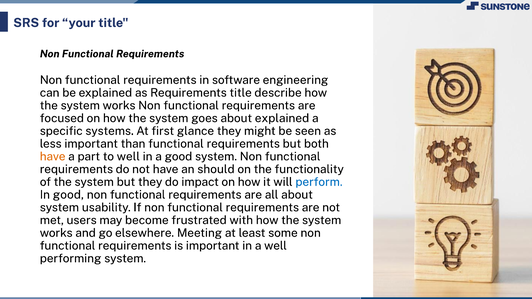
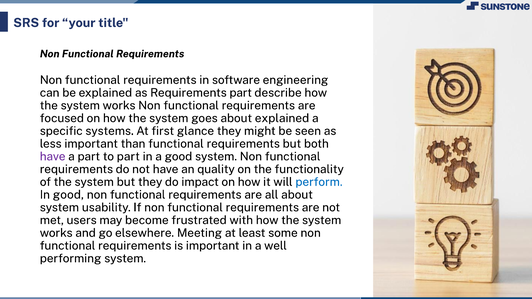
Requirements title: title -> part
have at (53, 157) colour: orange -> purple
to well: well -> part
should: should -> quality
